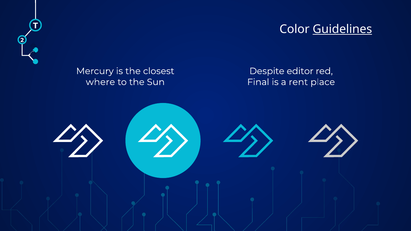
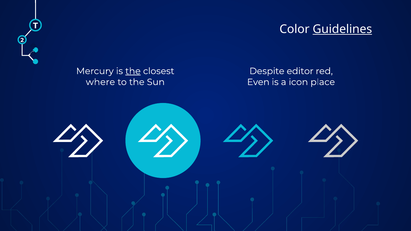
the at (133, 71) underline: none -> present
Final: Final -> Even
rent: rent -> icon
